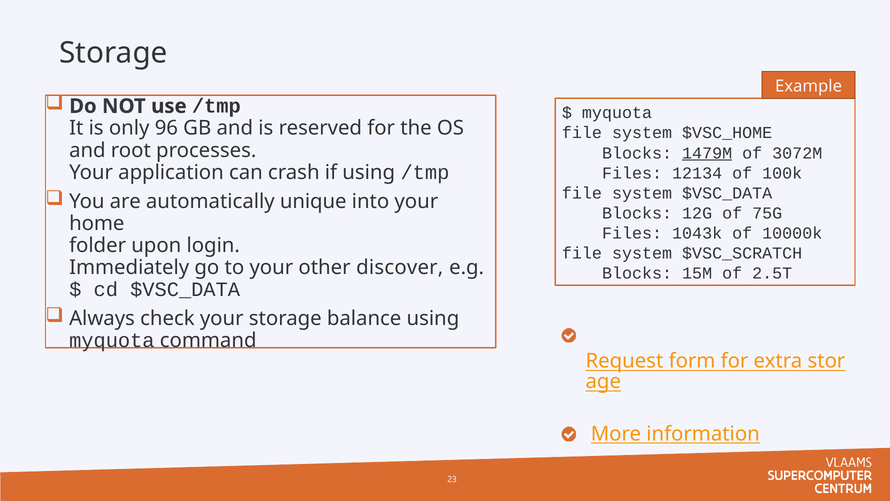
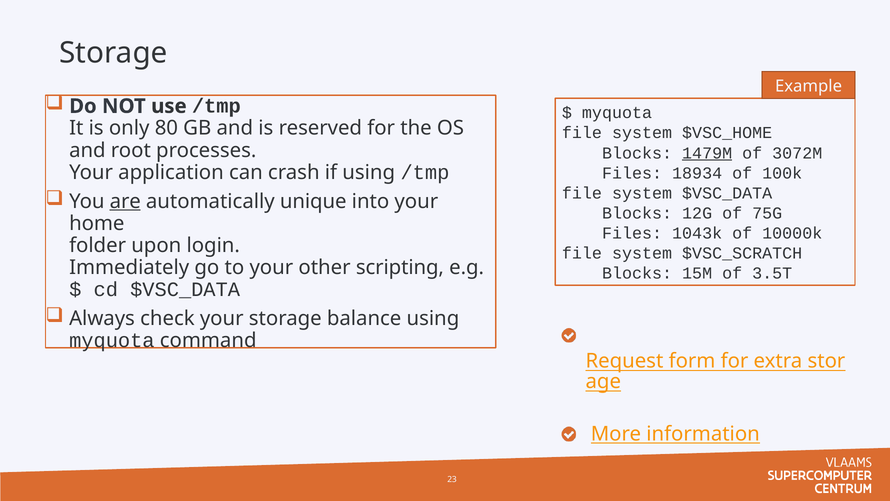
96: 96 -> 80
12134: 12134 -> 18934
are underline: none -> present
discover: discover -> scripting
2.5T: 2.5T -> 3.5T
